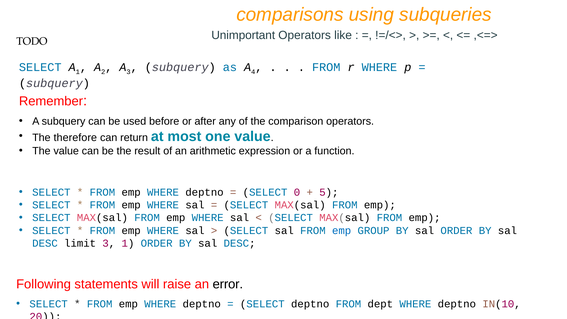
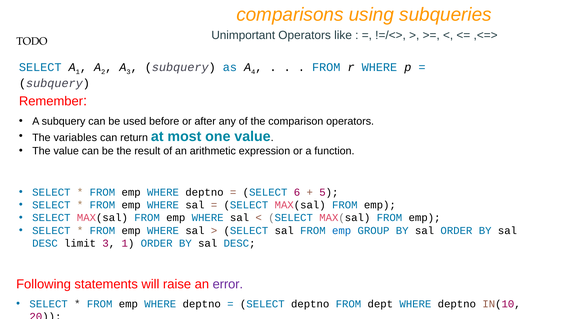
therefore: therefore -> variables
0: 0 -> 6
error colour: black -> purple
